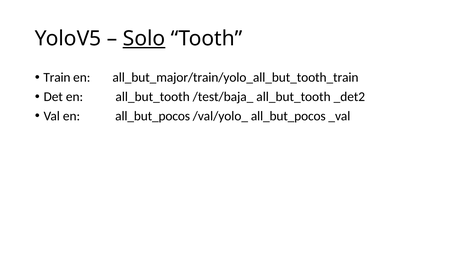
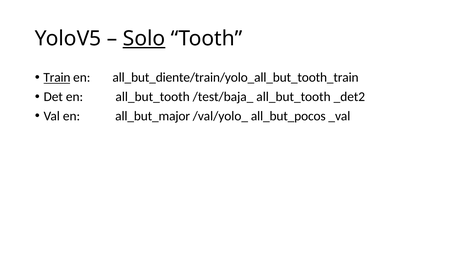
Train underline: none -> present
all_but_major/train/yolo_all_but_tooth_train: all_but_major/train/yolo_all_but_tooth_train -> all_but_diente/train/yolo_all_but_tooth_train
en all_but_pocos: all_but_pocos -> all_but_major
